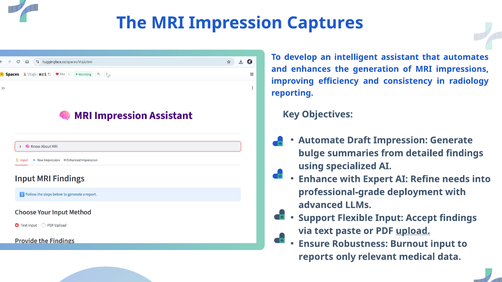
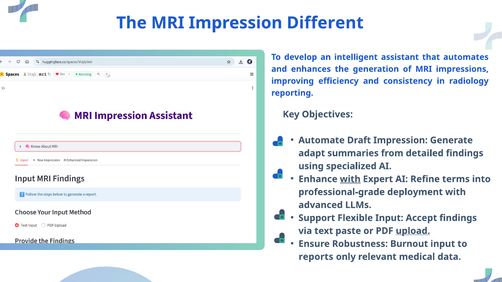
Captures: Captures -> Different
bulge: bulge -> adapt
with at (350, 179) underline: none -> present
needs: needs -> terms
